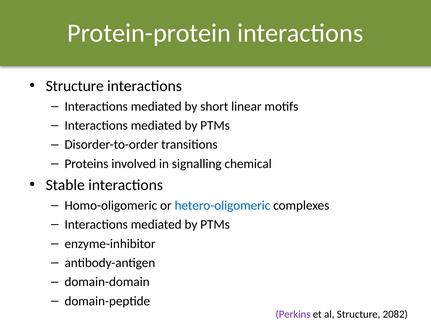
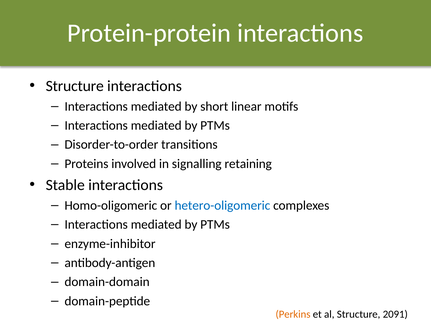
chemical: chemical -> retaining
Perkins colour: purple -> orange
2082: 2082 -> 2091
